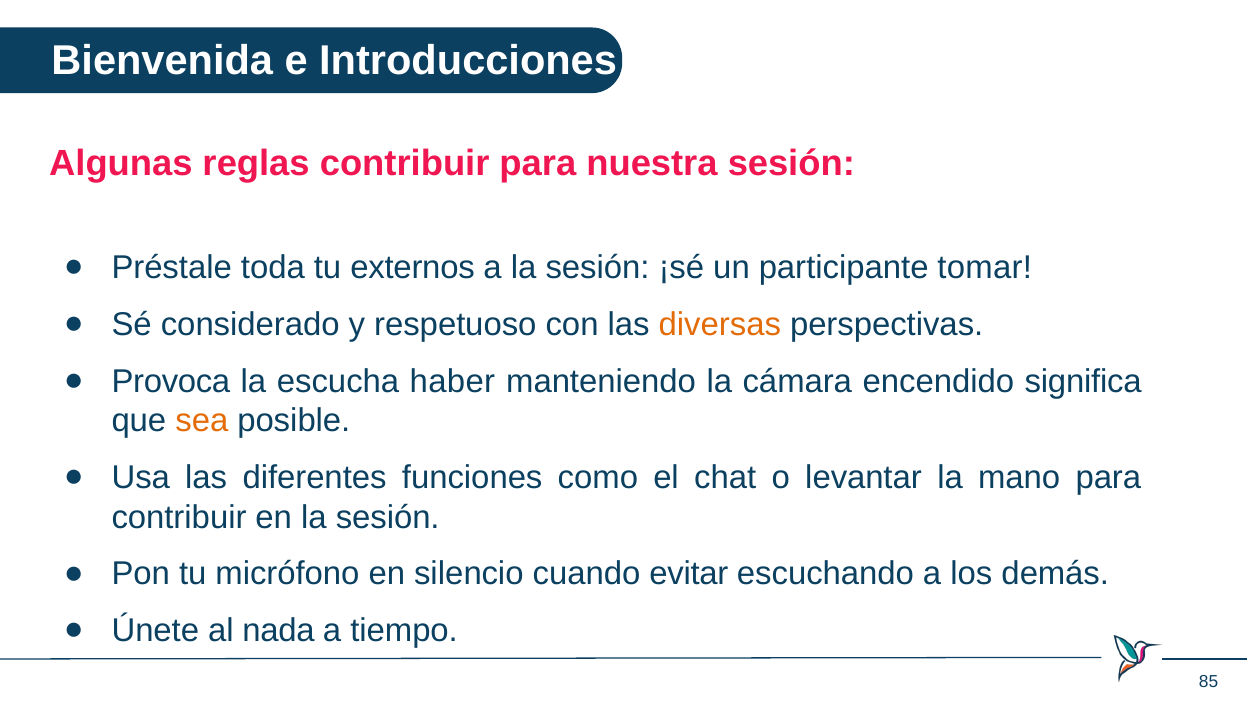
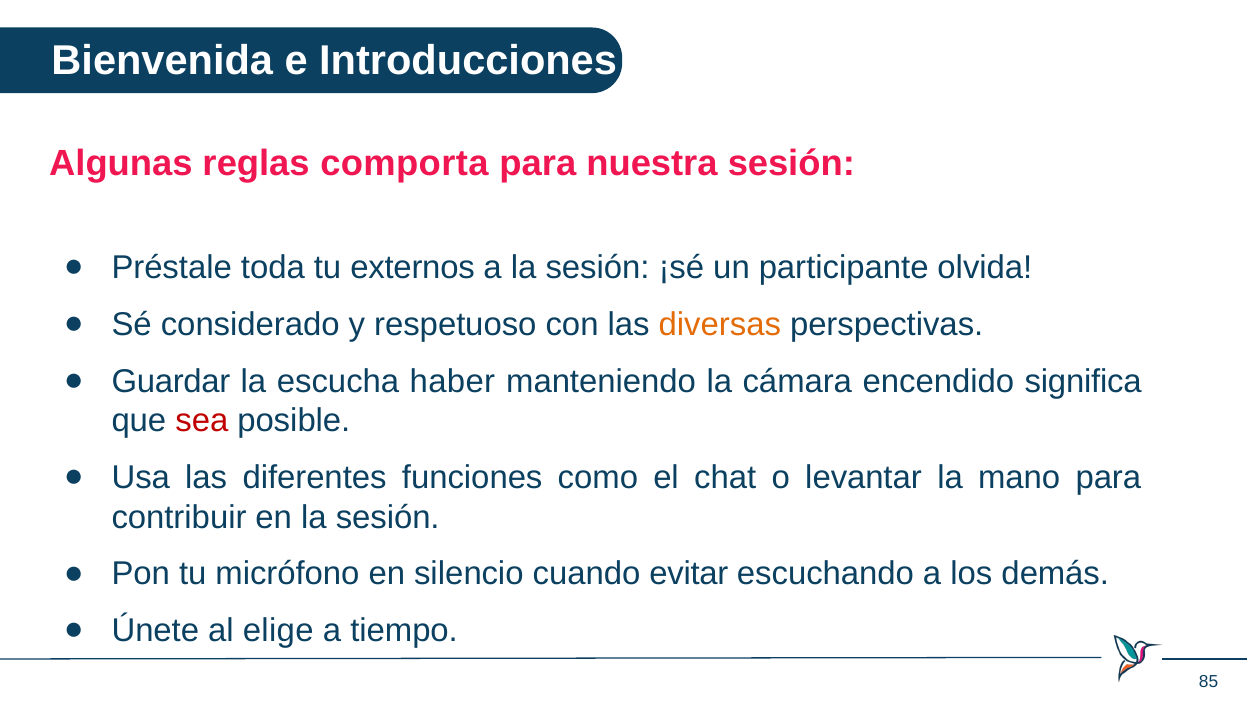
reglas contribuir: contribuir -> comporta
tomar: tomar -> olvida
Provoca: Provoca -> Guardar
sea colour: orange -> red
nada: nada -> elige
